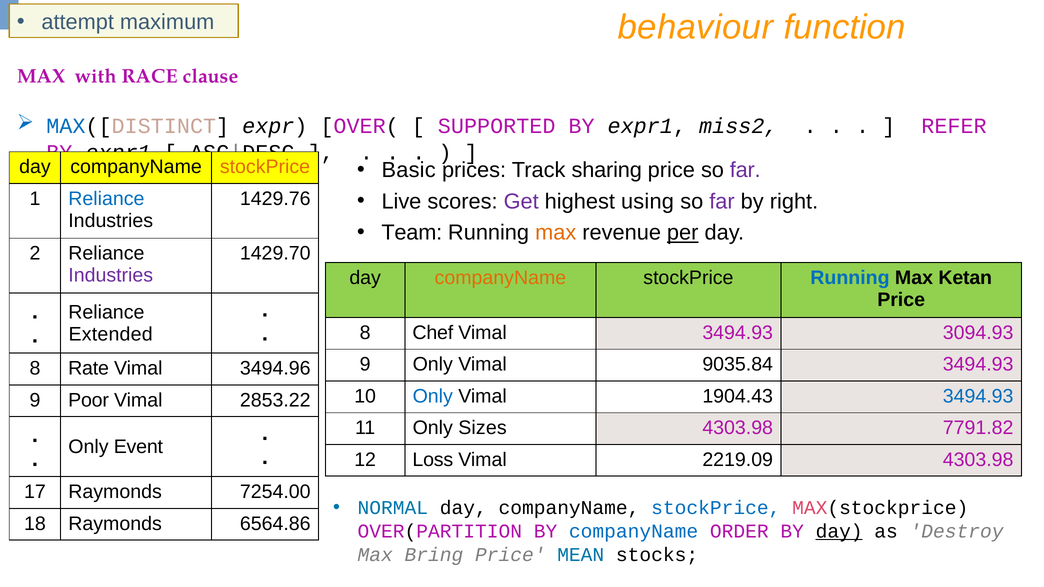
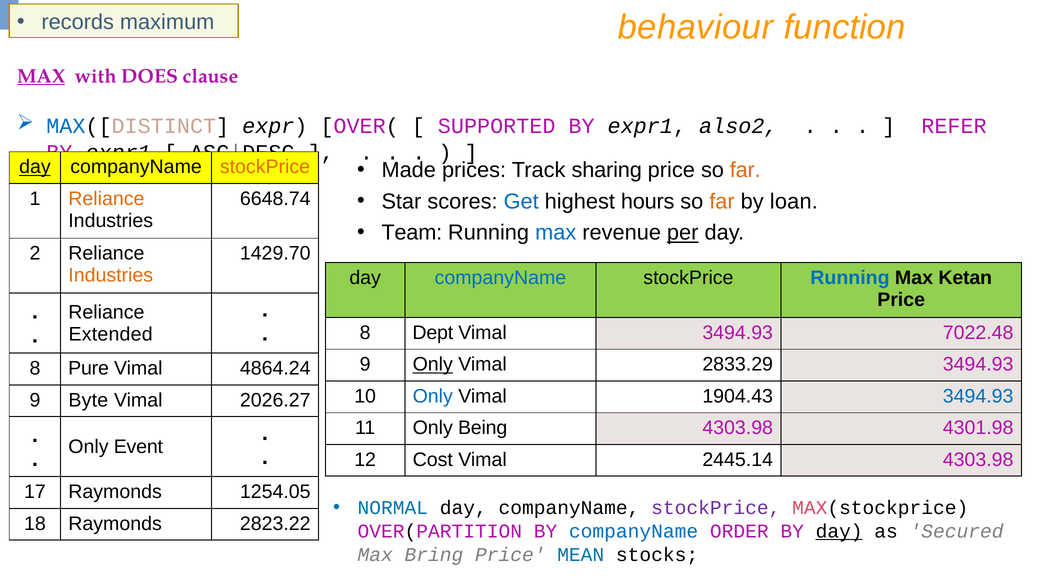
attempt: attempt -> records
MAX at (41, 76) underline: none -> present
RACE: RACE -> DOES
miss2: miss2 -> also2
day at (35, 167) underline: none -> present
Basic: Basic -> Made
far at (745, 170) colour: purple -> orange
Reliance at (106, 199) colour: blue -> orange
1429.76: 1429.76 -> 6648.74
Live: Live -> Star
Get colour: purple -> blue
using: using -> hours
far at (722, 202) colour: purple -> orange
right: right -> loan
max at (556, 233) colour: orange -> blue
Industries at (111, 276) colour: purple -> orange
companyName at (500, 278) colour: orange -> blue
Chef: Chef -> Dept
3094.93: 3094.93 -> 7022.48
Only at (433, 365) underline: none -> present
9035.84: 9035.84 -> 2833.29
Rate: Rate -> Pure
3494.96: 3494.96 -> 4864.24
Poor: Poor -> Byte
2853.22: 2853.22 -> 2026.27
Sizes: Sizes -> Being
7791.82: 7791.82 -> 4301.98
Loss: Loss -> Cost
2219.09: 2219.09 -> 2445.14
7254.00: 7254.00 -> 1254.05
stockPrice at (716, 508) colour: blue -> purple
6564.86: 6564.86 -> 2823.22
Destroy: Destroy -> Secured
